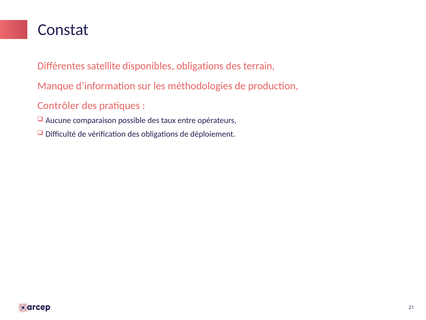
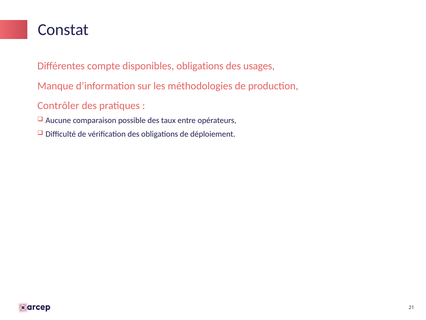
satellite: satellite -> compte
terrain: terrain -> usages
